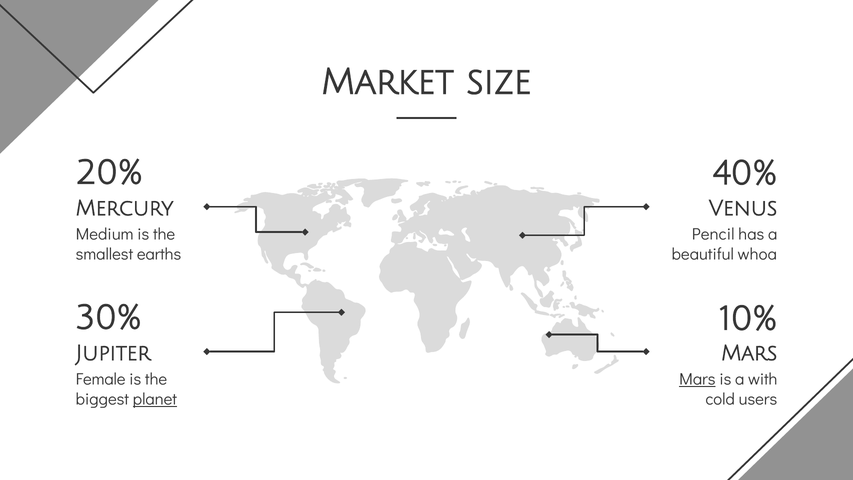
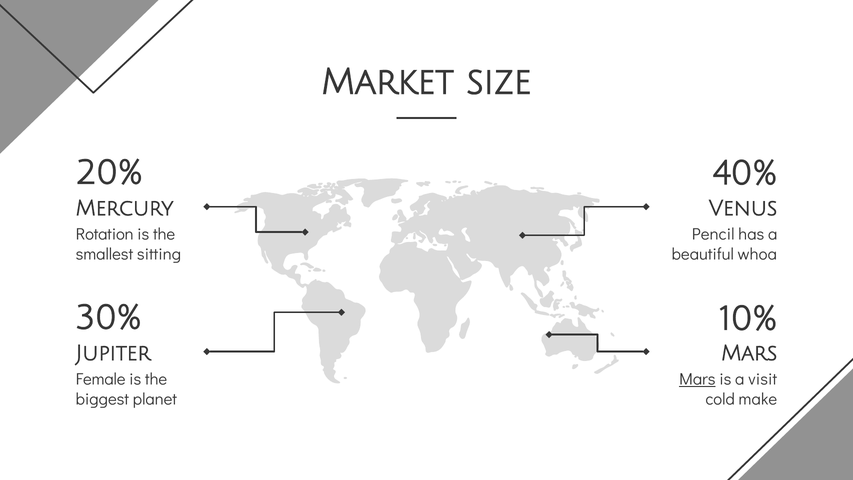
Medium: Medium -> Rotation
earths: earths -> sitting
with: with -> visit
planet underline: present -> none
users: users -> make
